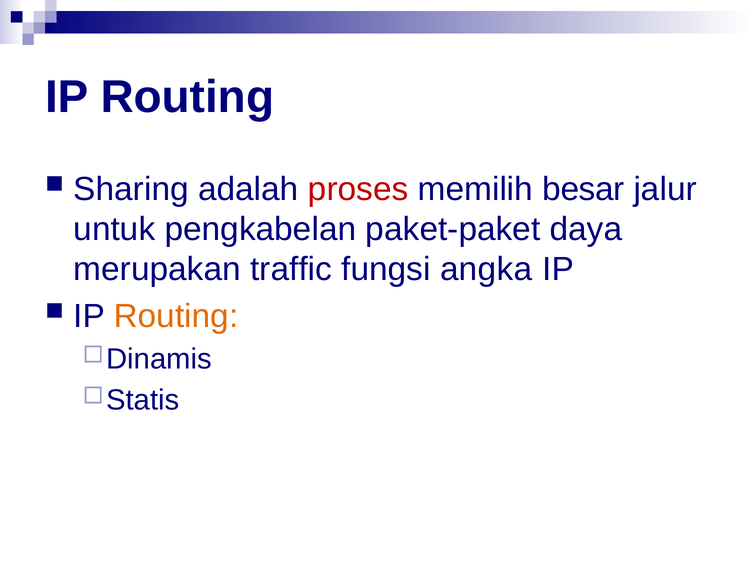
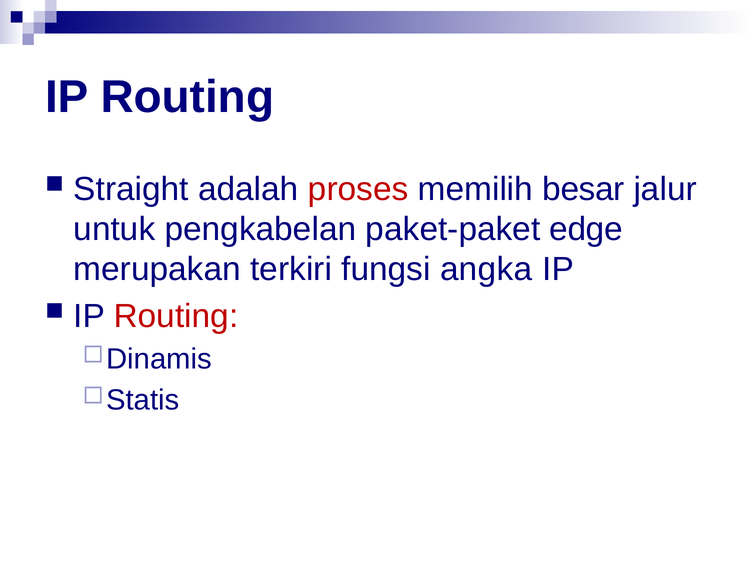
Sharing: Sharing -> Straight
daya: daya -> edge
traffic: traffic -> terkiri
Routing at (176, 317) colour: orange -> red
